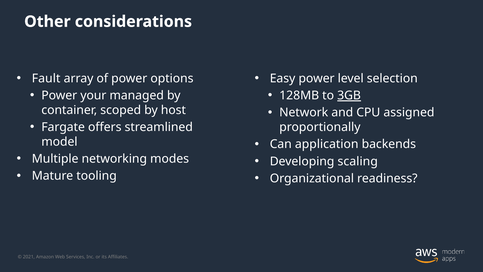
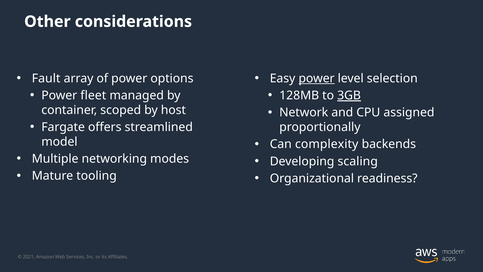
power at (317, 78) underline: none -> present
your: your -> fleet
application: application -> complexity
